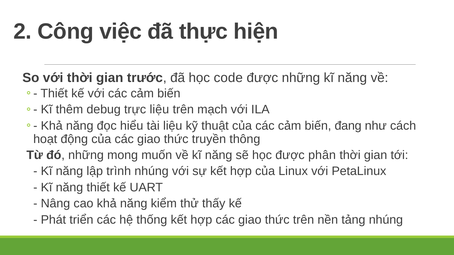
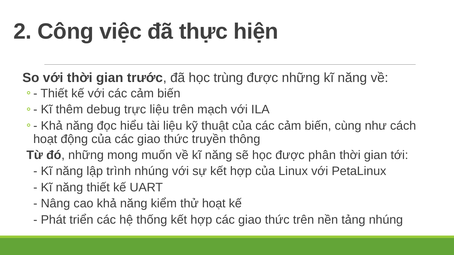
code: code -> trùng
đang: đang -> cùng
thử thấy: thấy -> hoạt
